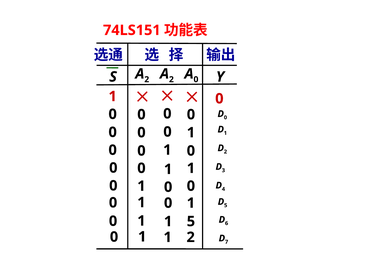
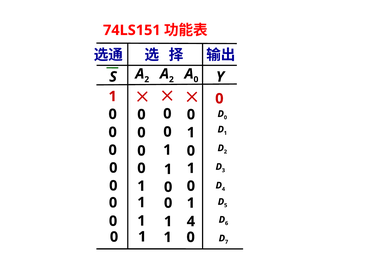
1 5: 5 -> 4
2 at (191, 238): 2 -> 0
